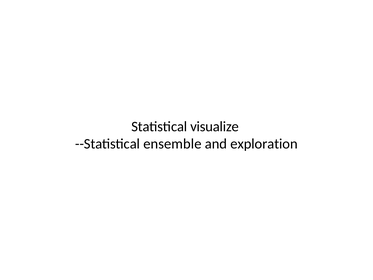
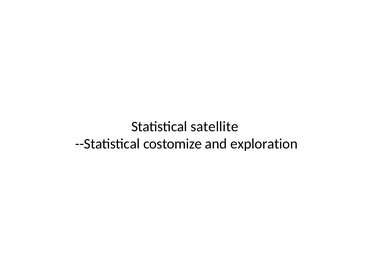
visualize: visualize -> satellite
ensemble: ensemble -> costomize
